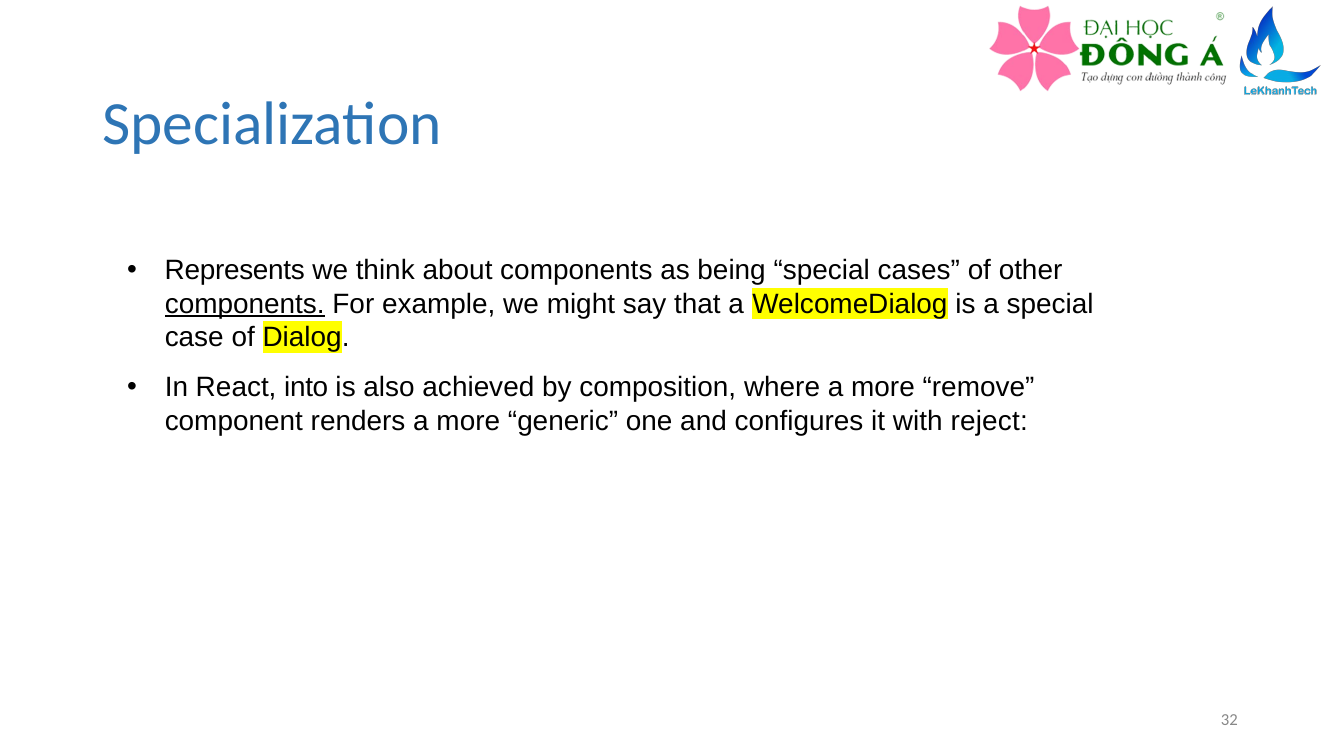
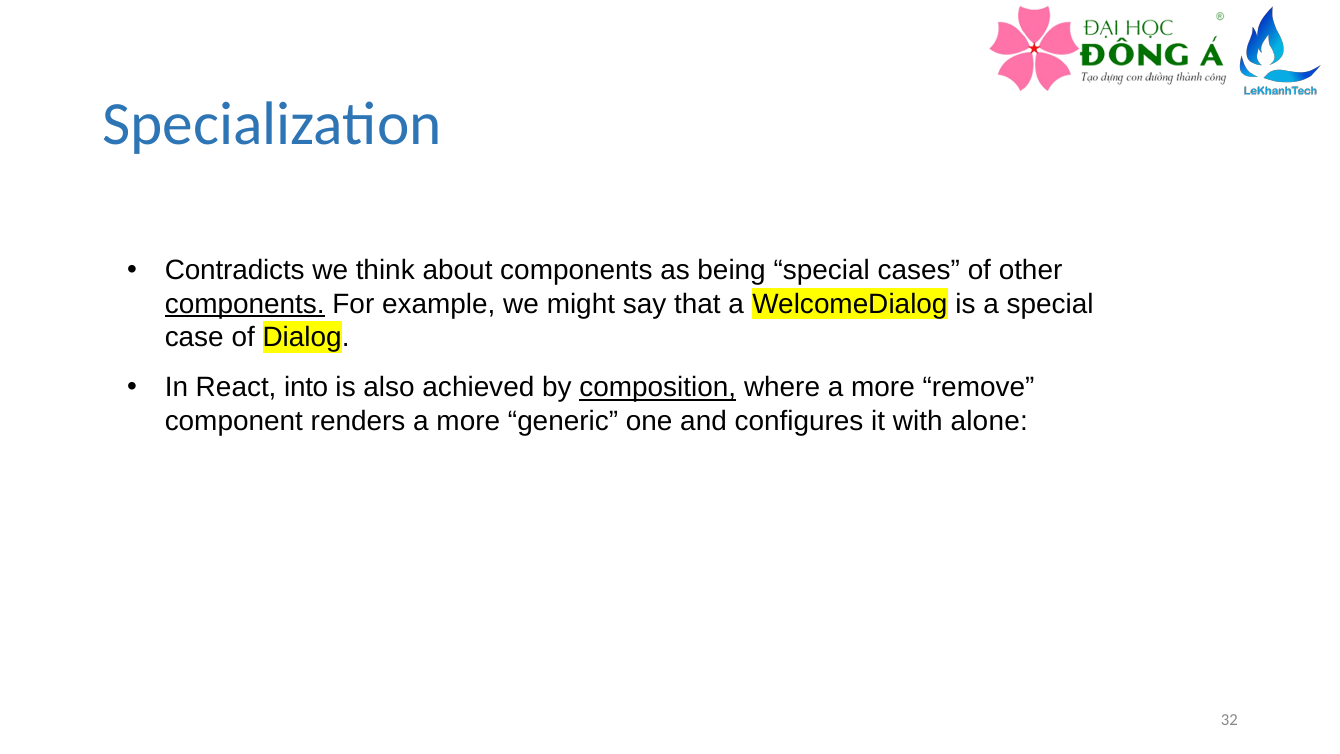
Represents: Represents -> Contradicts
composition underline: none -> present
reject: reject -> alone
